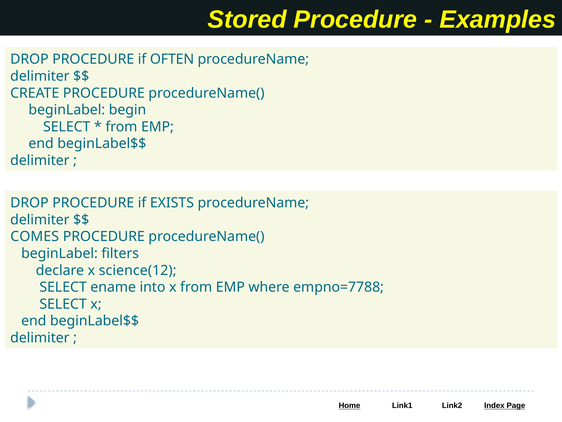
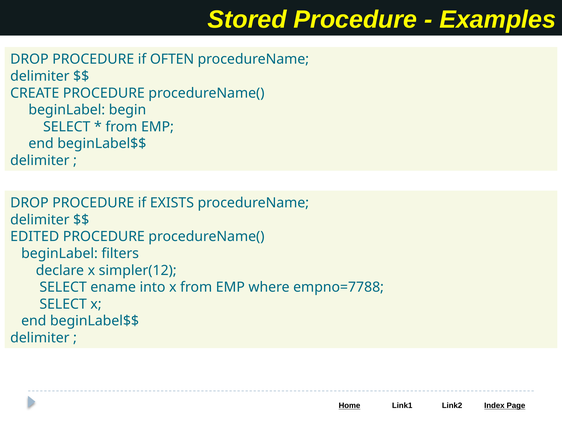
COMES: COMES -> EDITED
science(12: science(12 -> simpler(12
